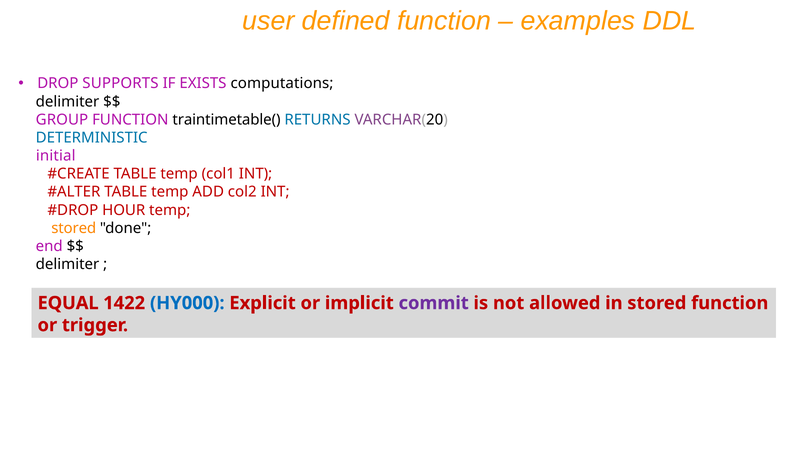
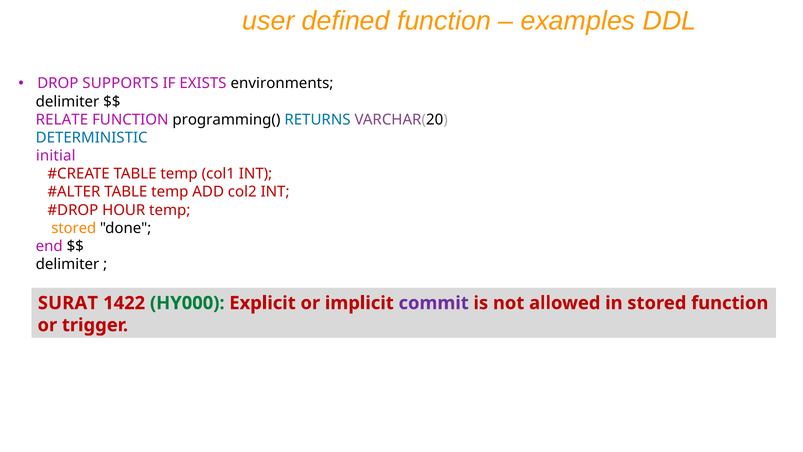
computations: computations -> environments
GROUP: GROUP -> RELATE
traintimetable(: traintimetable( -> programming(
EQUAL: EQUAL -> SURAT
HY000 colour: blue -> green
